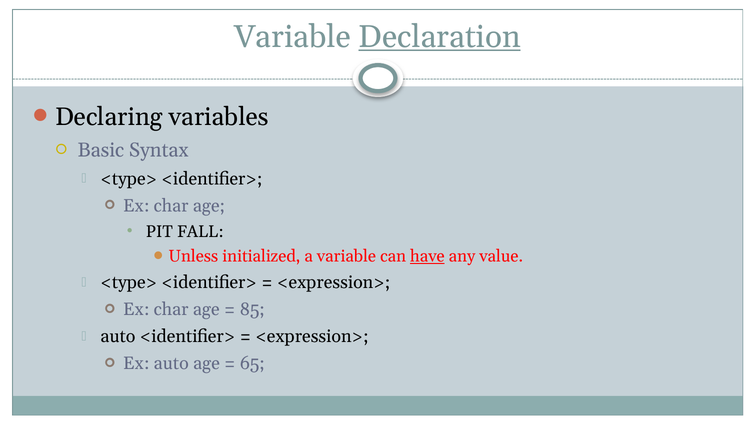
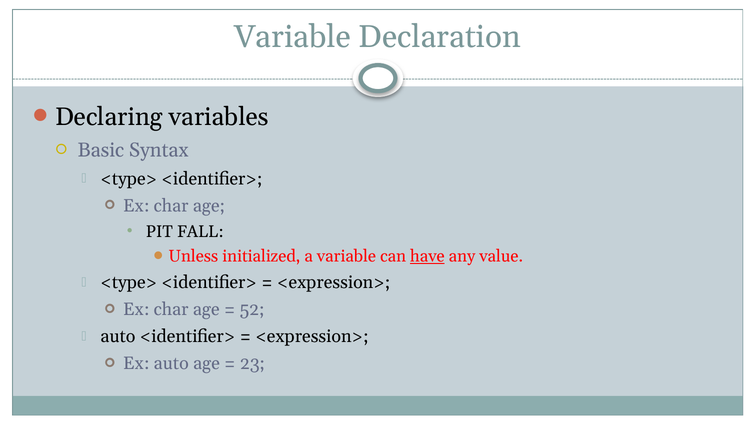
Declaration underline: present -> none
85: 85 -> 52
65: 65 -> 23
